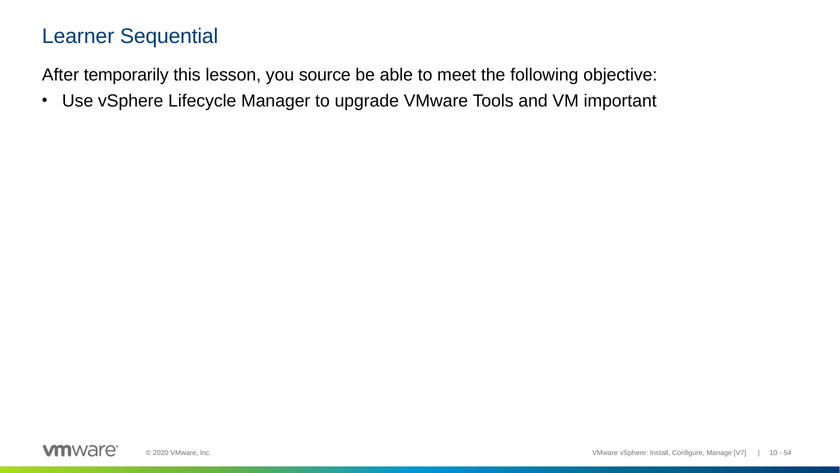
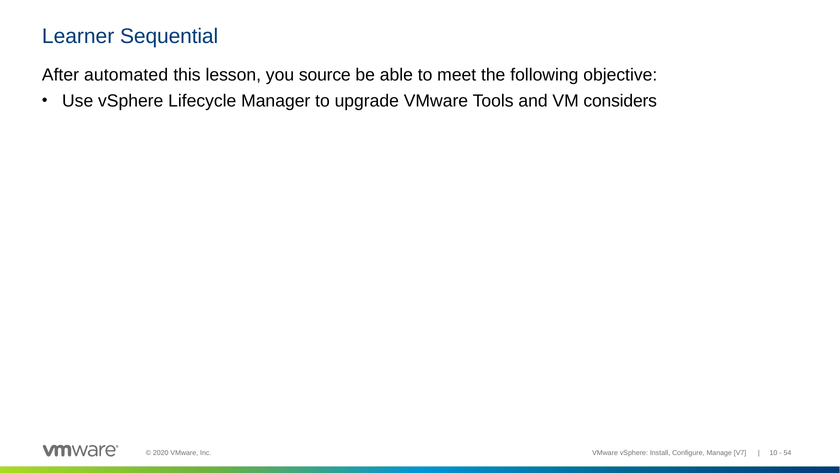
temporarily: temporarily -> automated
important: important -> considers
